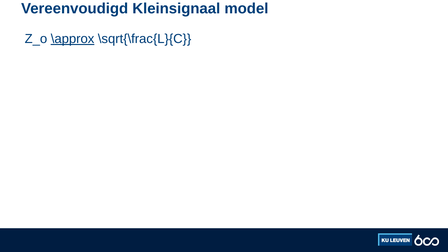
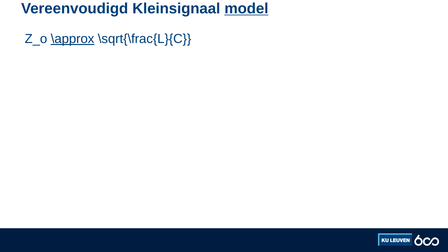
model underline: none -> present
